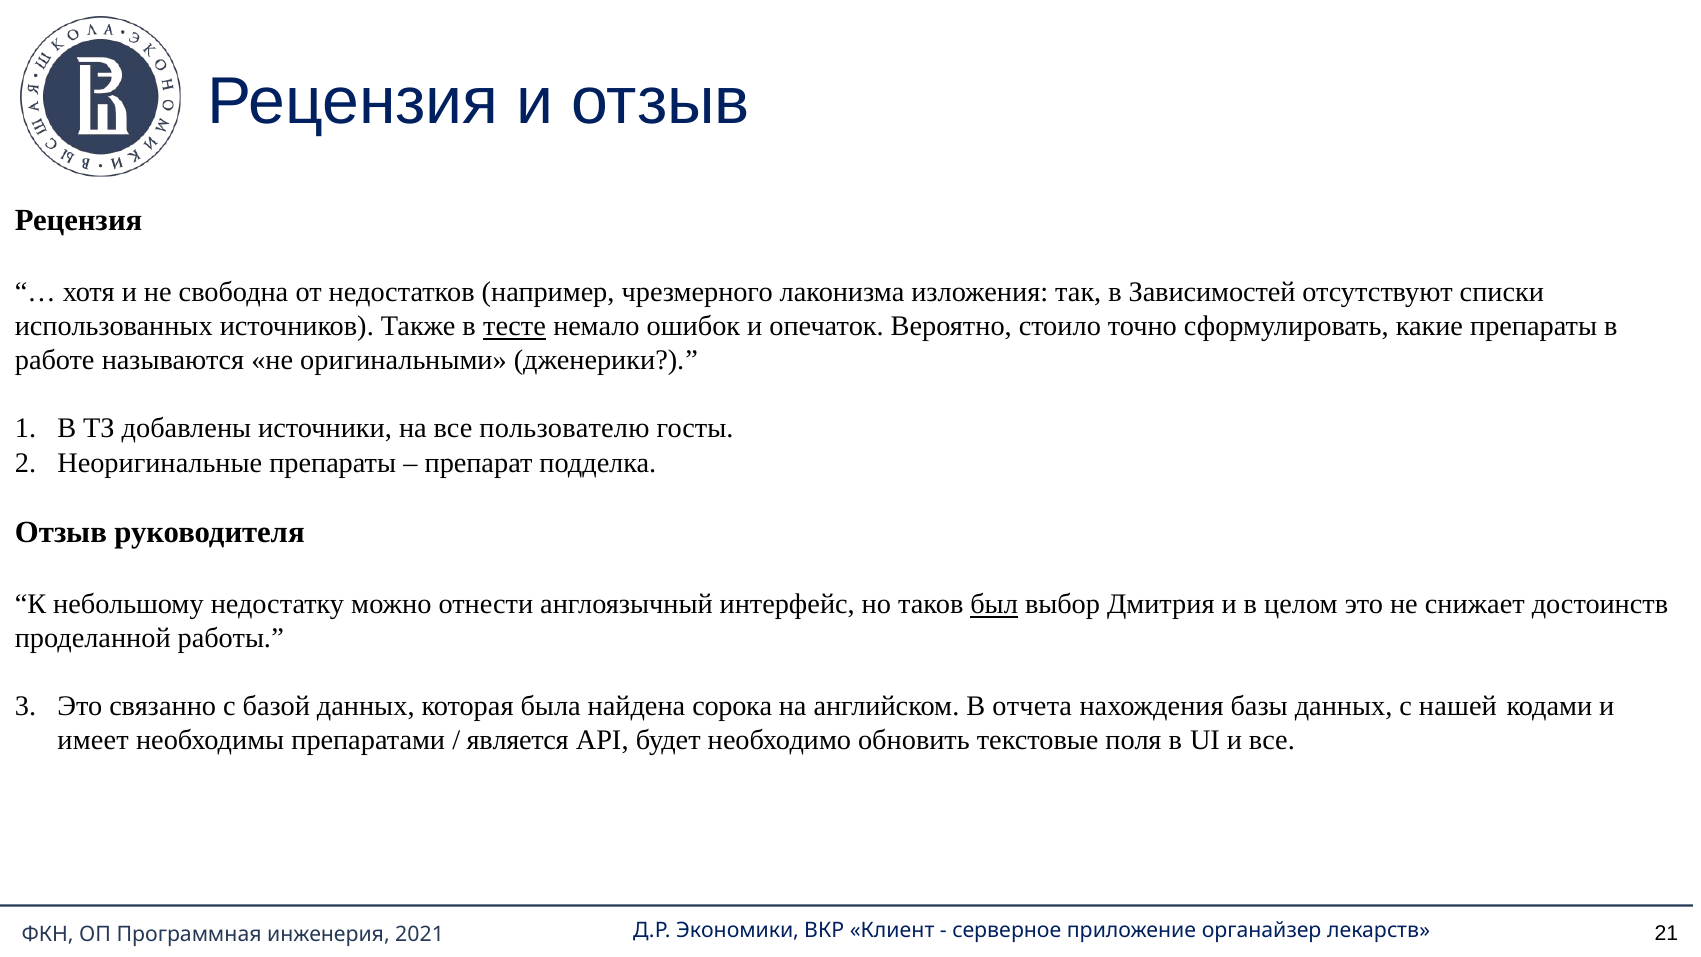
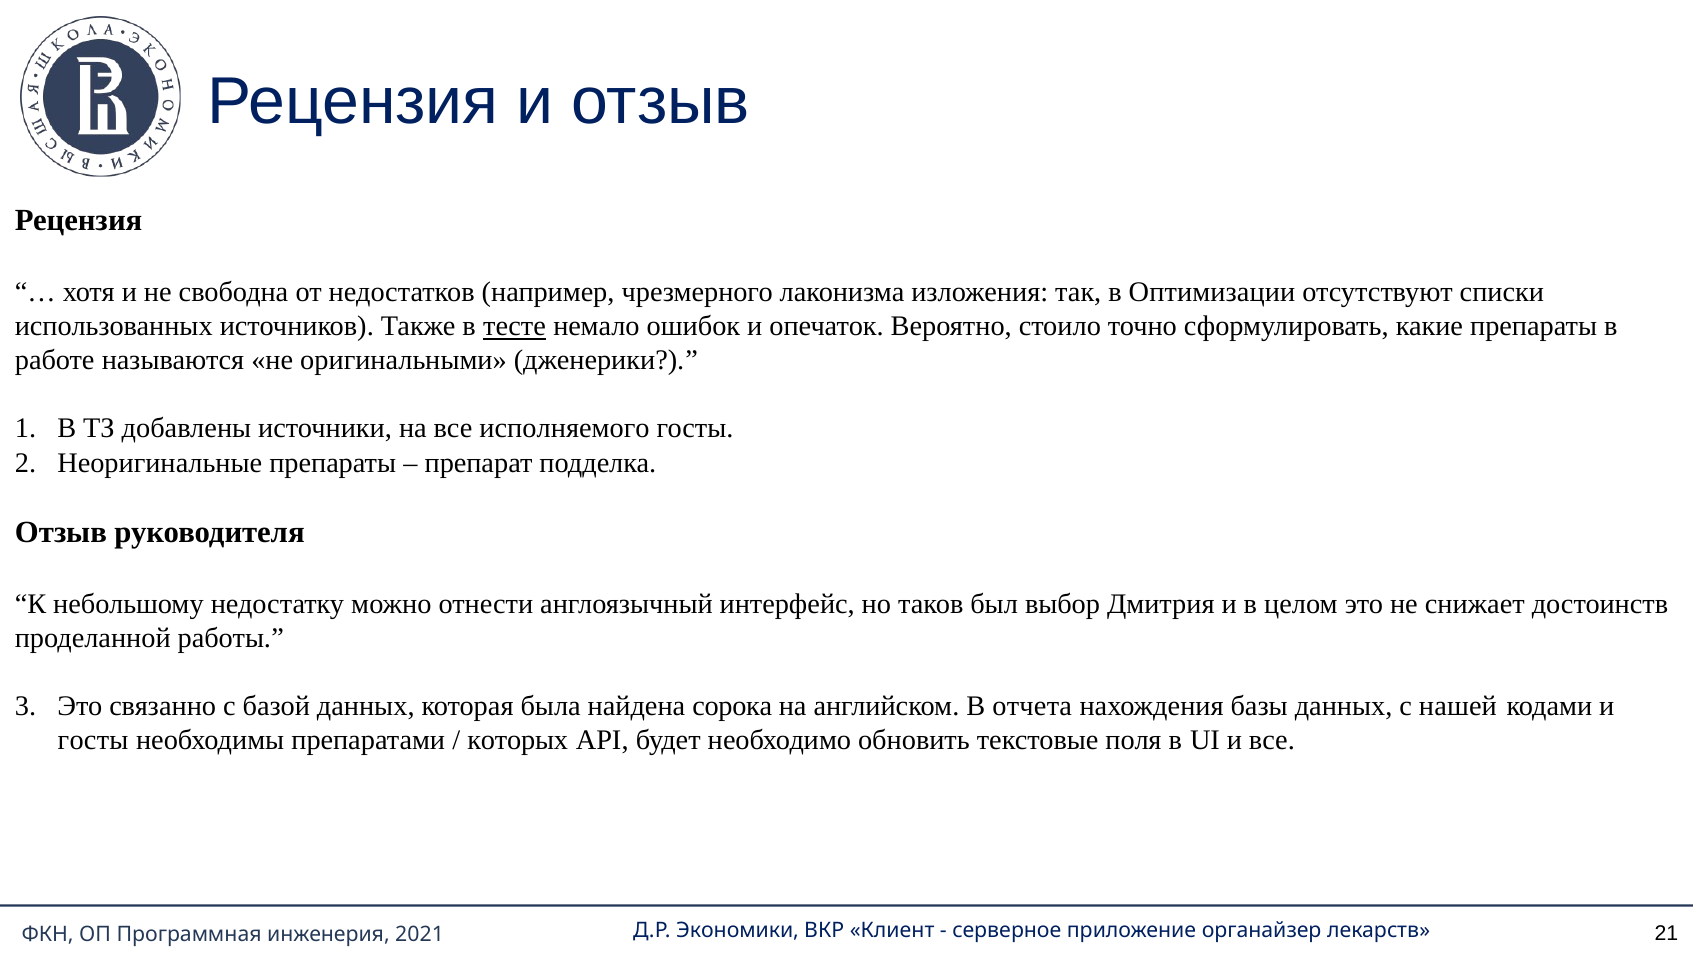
Зависимостей: Зависимостей -> Оптимизации
пользователю: пользователю -> исполняемого
был underline: present -> none
имеет at (93, 740): имеет -> госты
является: является -> которых
